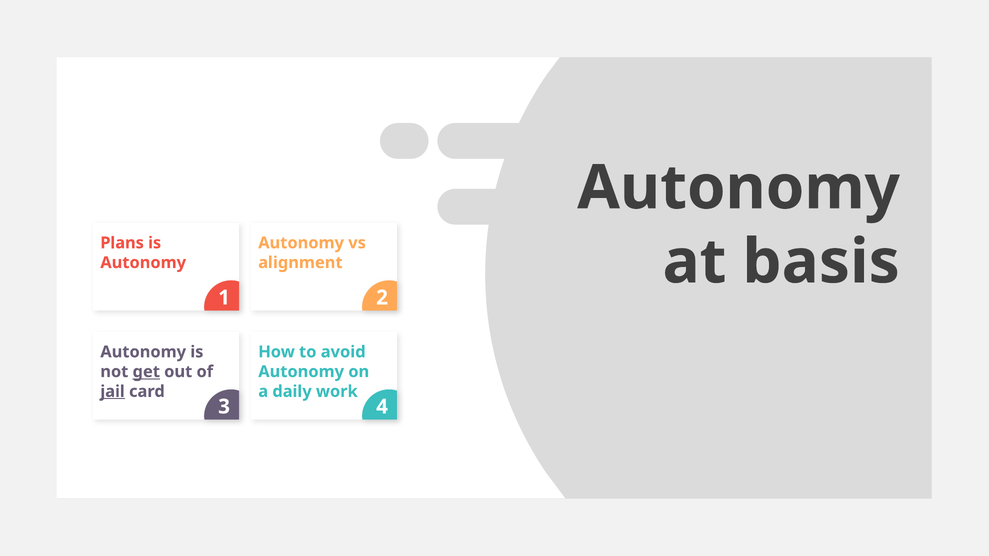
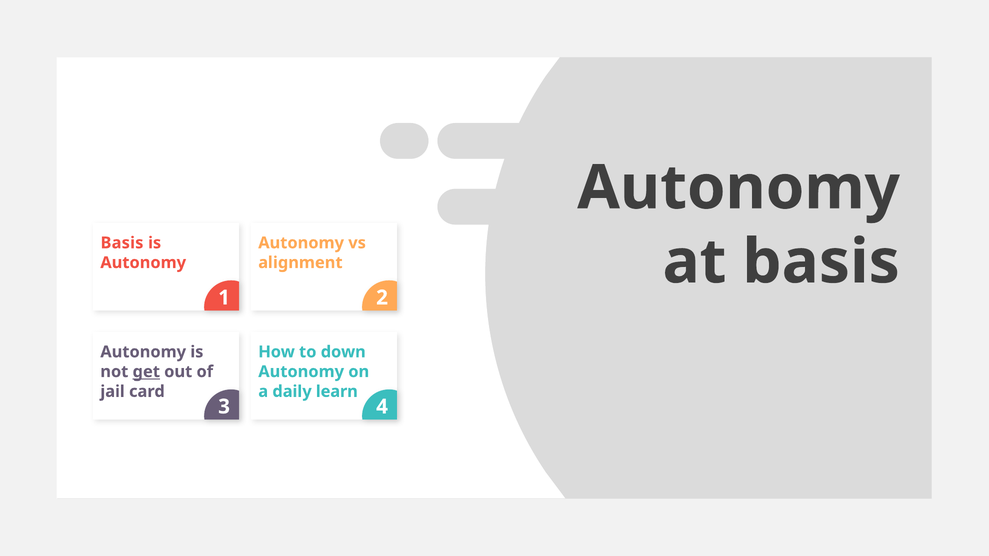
Plans at (122, 243): Plans -> Basis
avoid: avoid -> down
jail underline: present -> none
work: work -> learn
